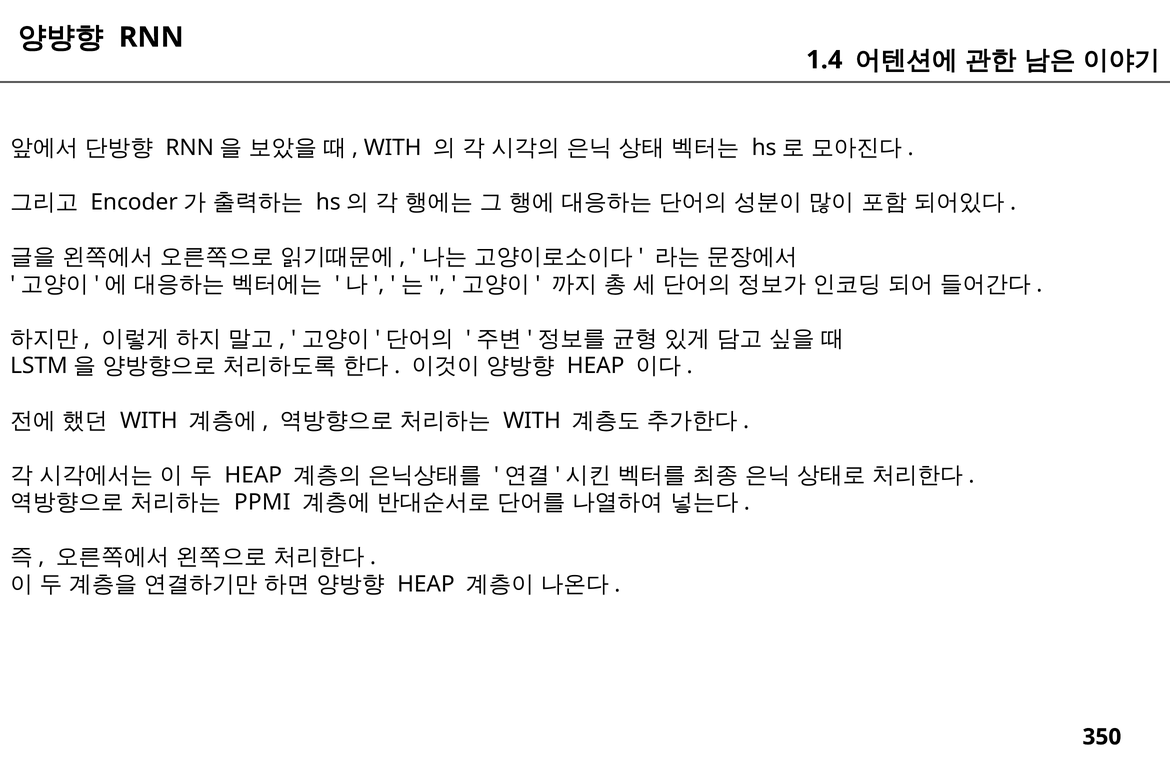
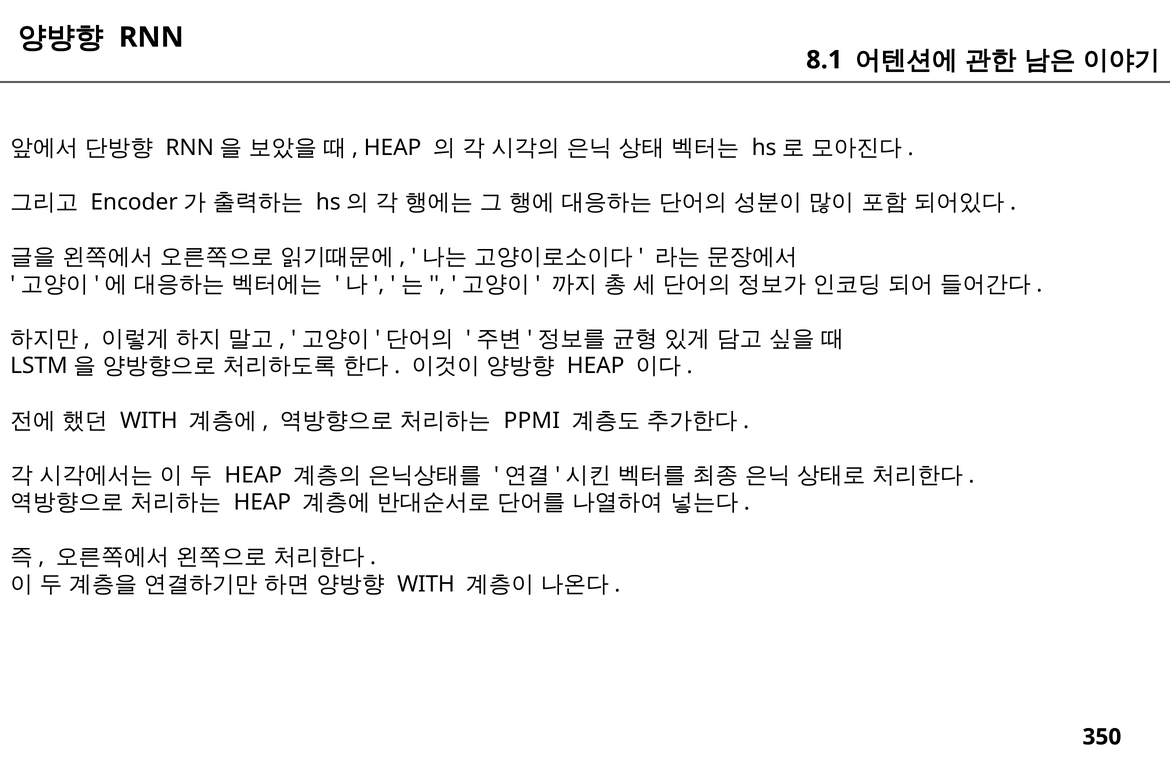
1.4: 1.4 -> 8.1
WITH at (393, 148): WITH -> HEAP
WITH at (532, 421): WITH -> PPMI
PPMI at (262, 503): PPMI -> HEAP
HEAP at (426, 585): HEAP -> WITH
